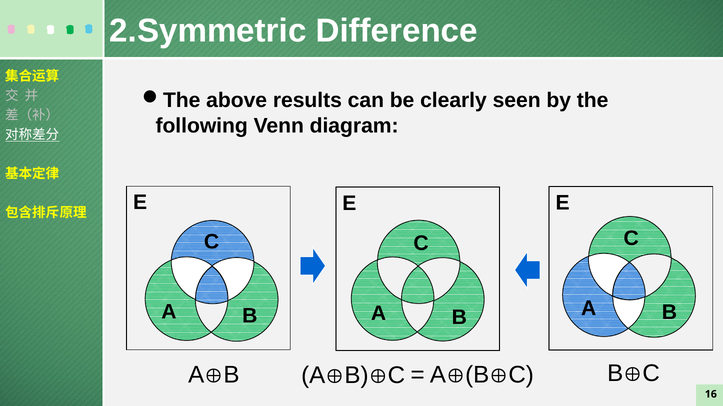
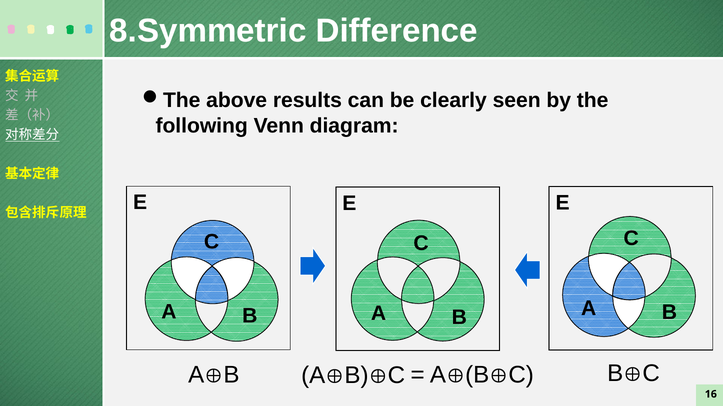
2.Symmetric: 2.Symmetric -> 8.Symmetric
